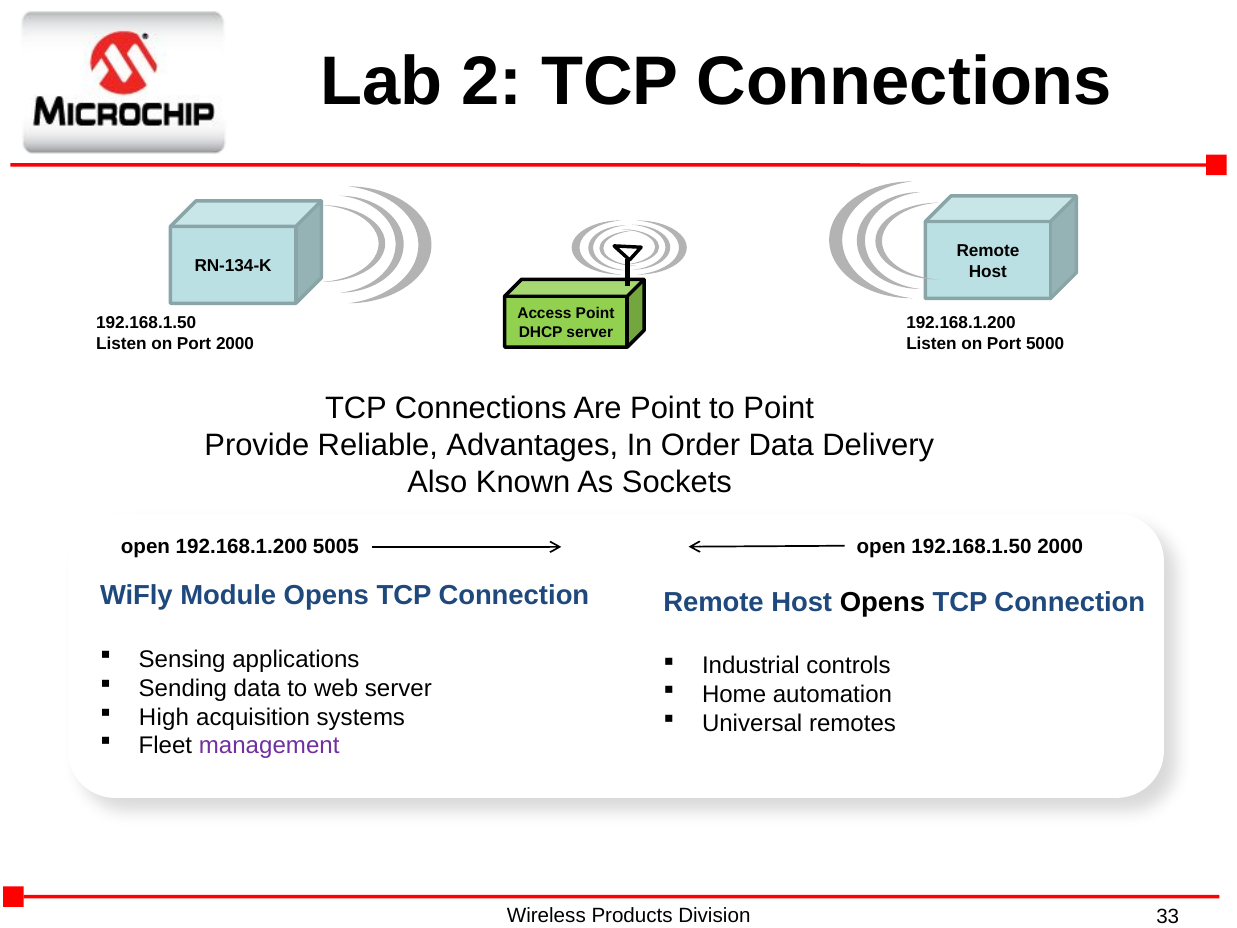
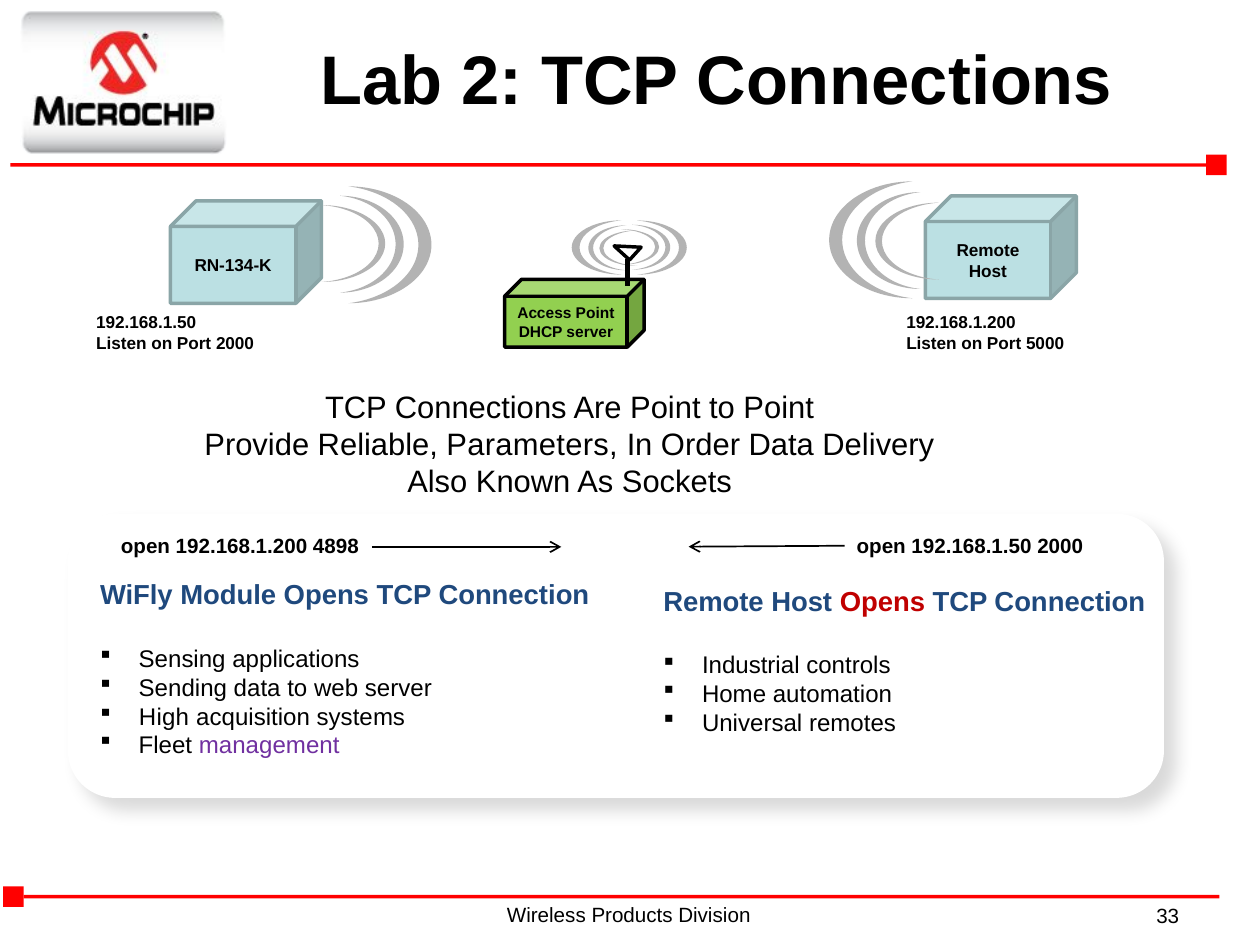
Advantages: Advantages -> Parameters
5005: 5005 -> 4898
Opens at (882, 602) colour: black -> red
